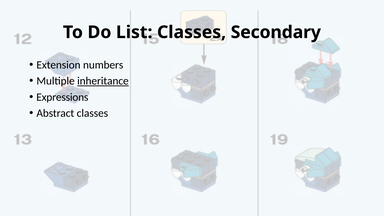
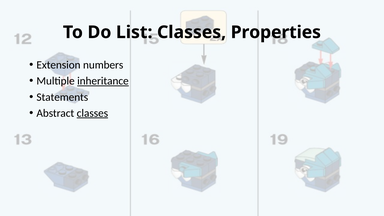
Secondary: Secondary -> Properties
Expressions: Expressions -> Statements
classes at (92, 113) underline: none -> present
